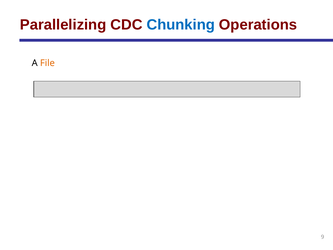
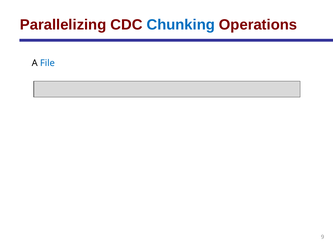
File colour: orange -> blue
